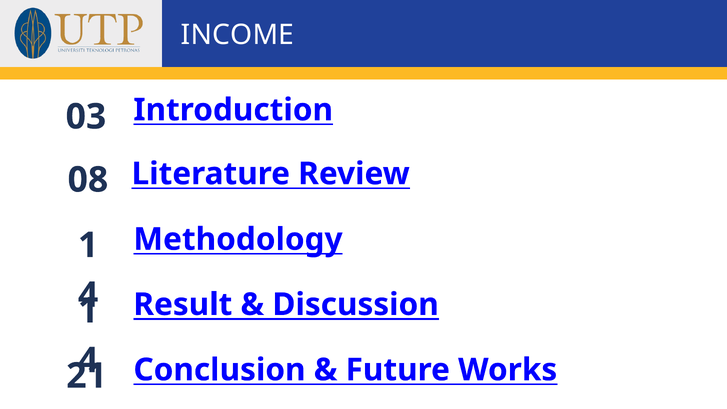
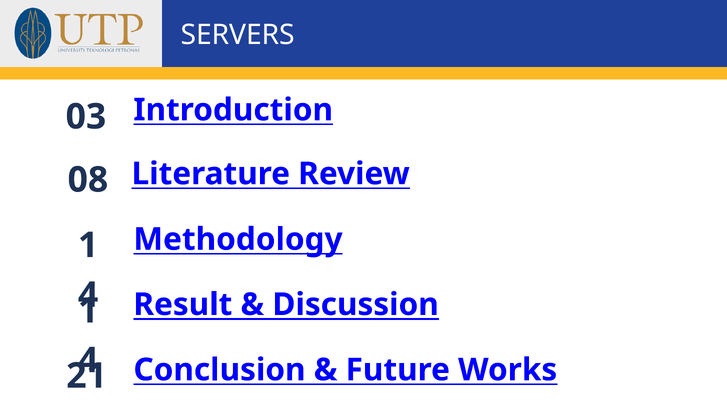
INCOME: INCOME -> SERVERS
